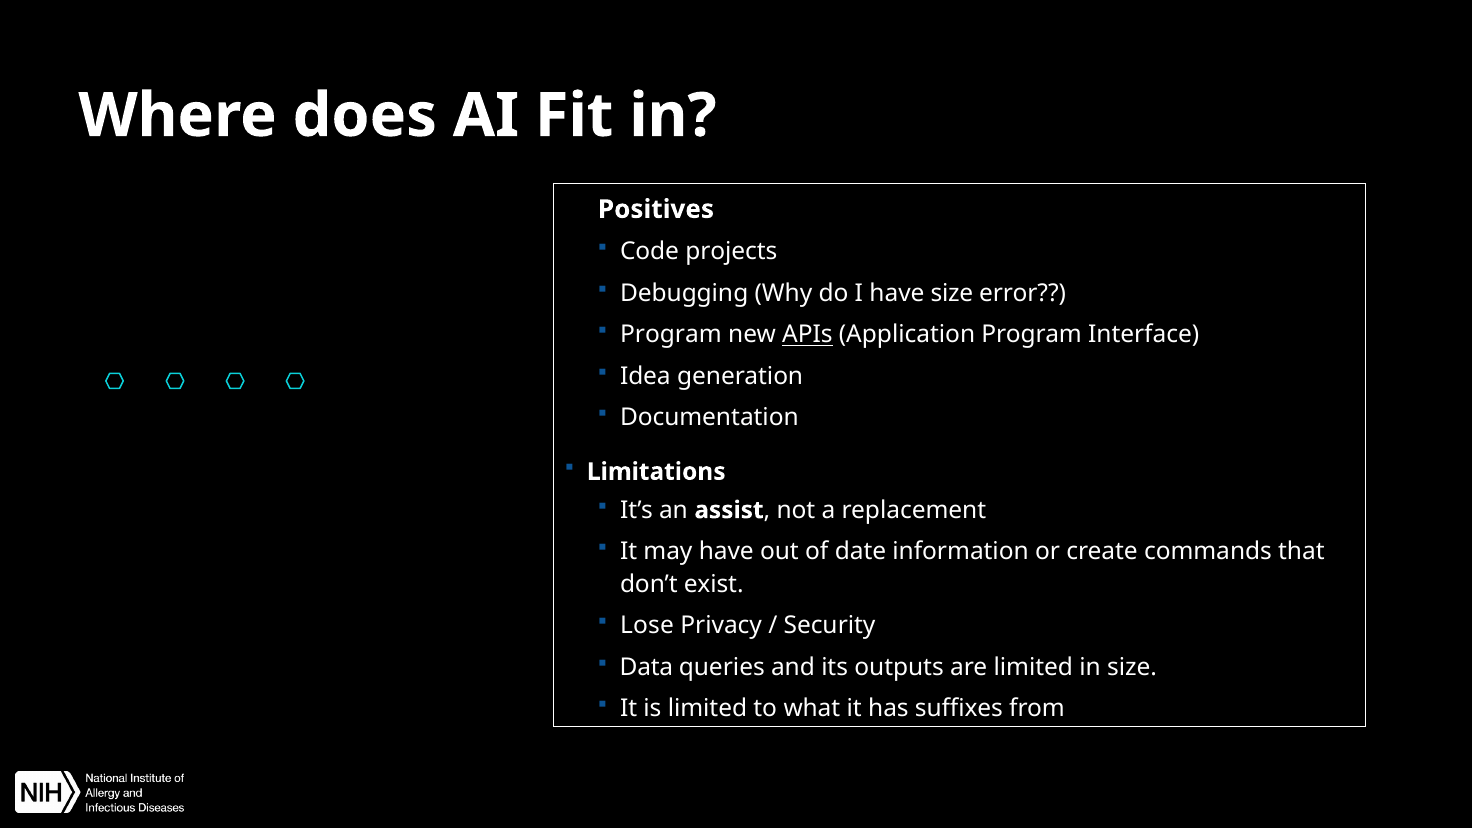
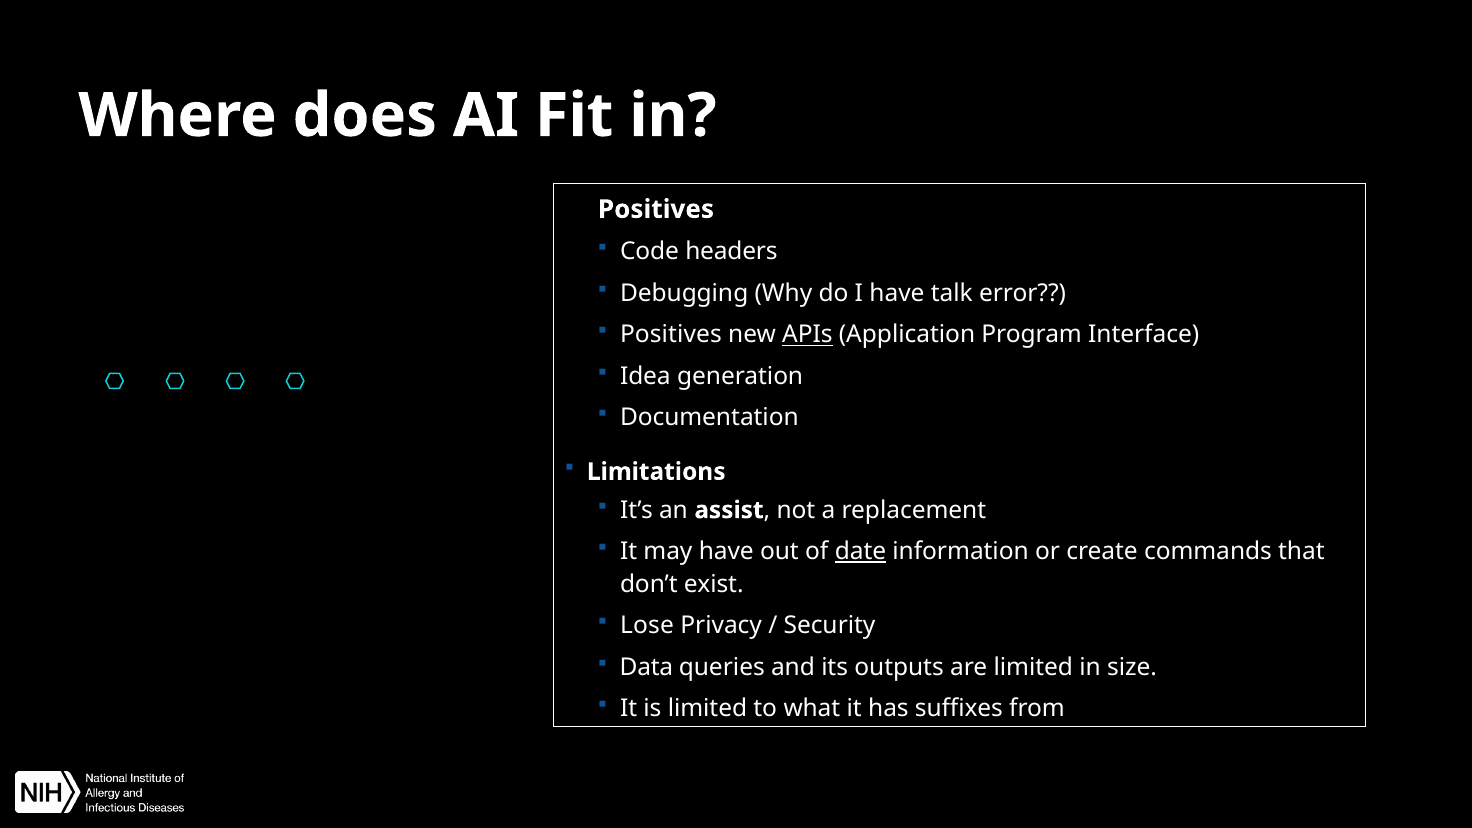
projects: projects -> headers
have size: size -> talk
Program at (671, 335): Program -> Positives
date underline: none -> present
